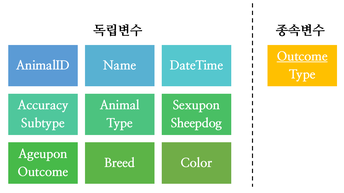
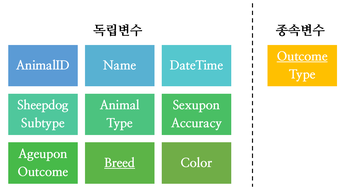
Accuracy: Accuracy -> Sheepdog
Sheepdog: Sheepdog -> Accuracy
Breed underline: none -> present
